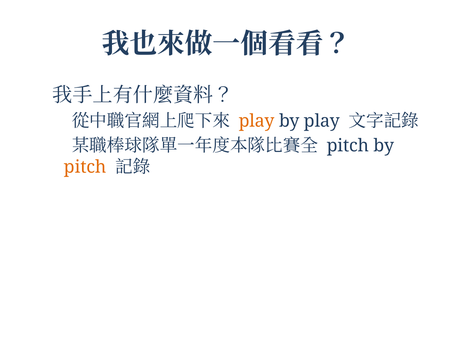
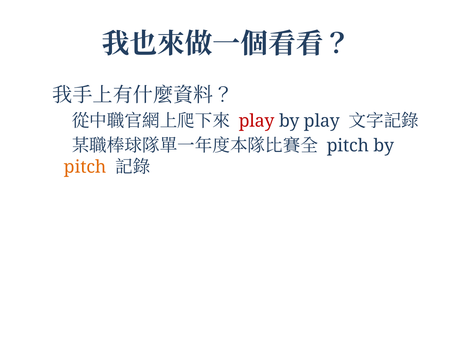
play at (257, 121) colour: orange -> red
